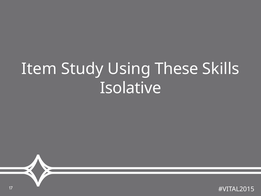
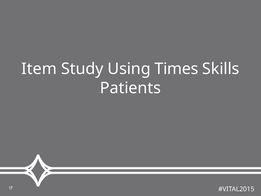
These: These -> Times
Isolative: Isolative -> Patients
